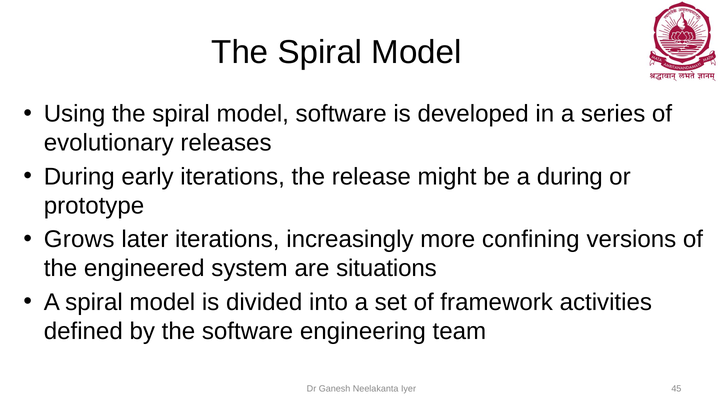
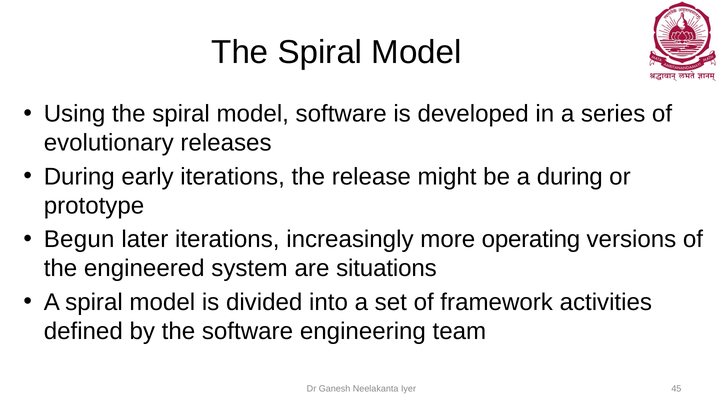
Grows: Grows -> Begun
confining: confining -> operating
